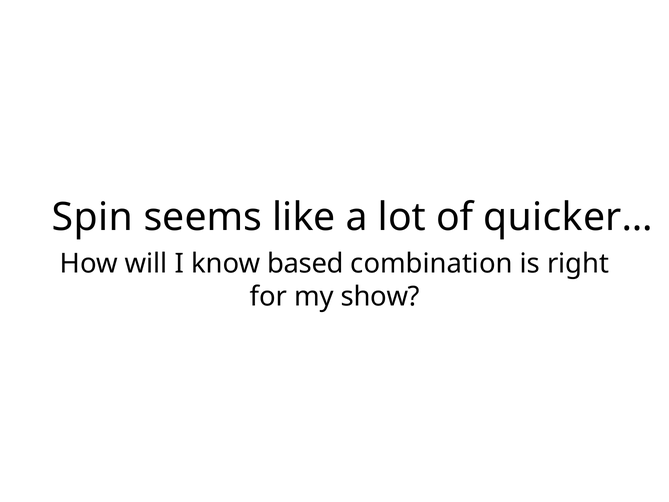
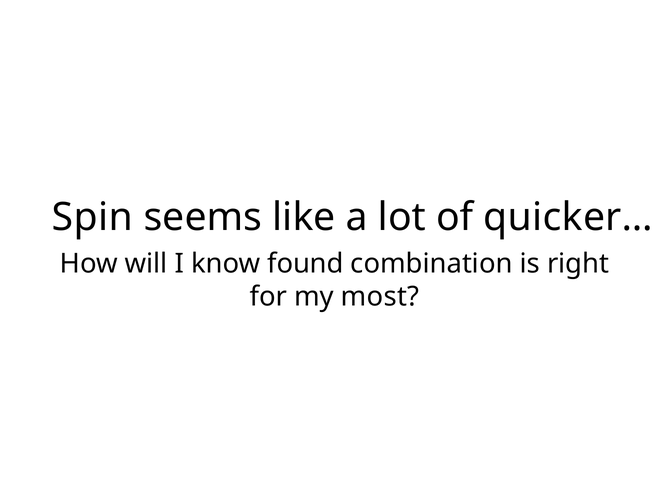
based: based -> found
show: show -> most
